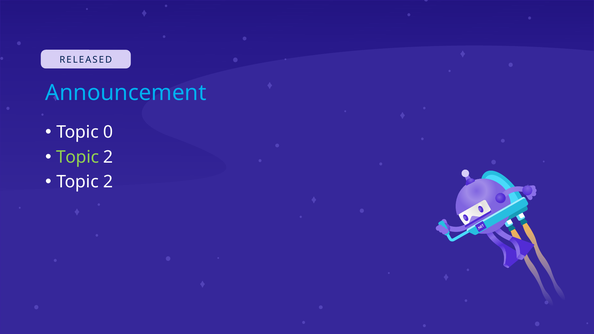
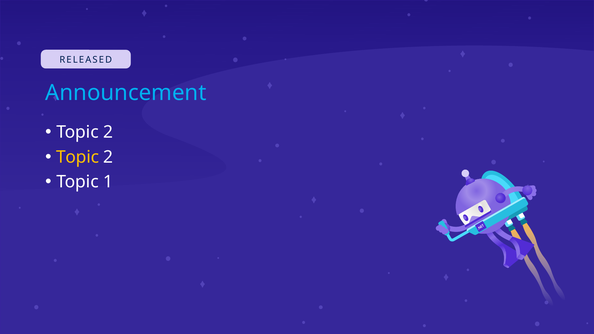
0 at (108, 132): 0 -> 2
Topic at (78, 157) colour: light green -> yellow
2 at (108, 182): 2 -> 1
